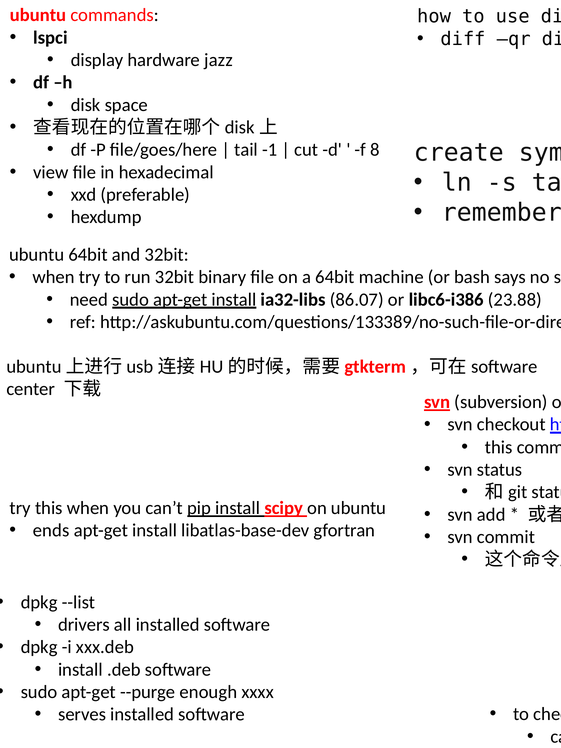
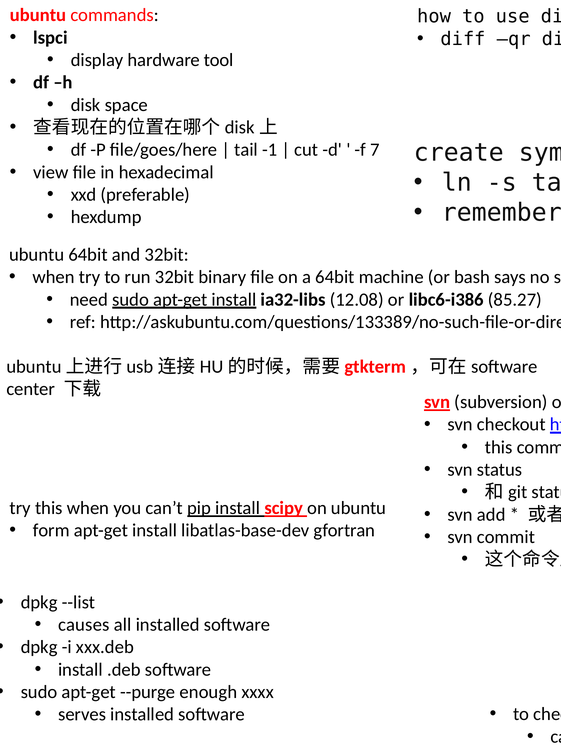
jazz: jazz -> tool
8: 8 -> 7
86.07: 86.07 -> 12.08
23.88: 23.88 -> 85.27
ends: ends -> form
drivers: drivers -> causes
